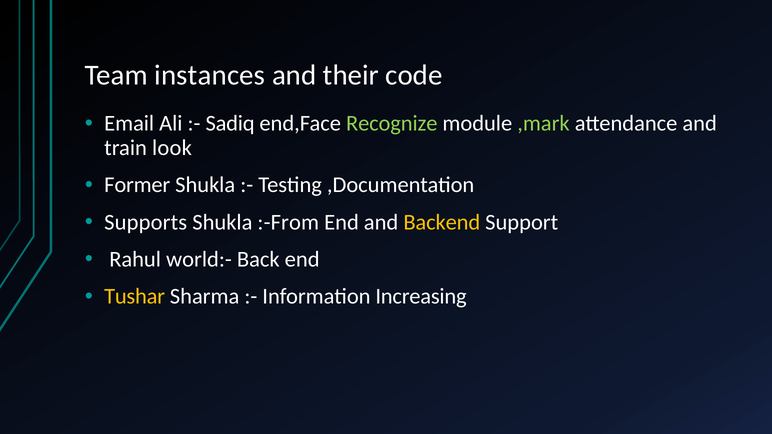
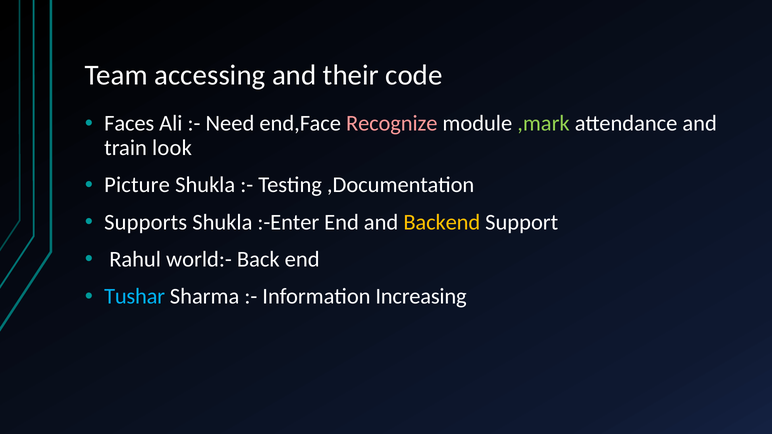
instances: instances -> accessing
Email: Email -> Faces
Sadiq: Sadiq -> Need
Recognize colour: light green -> pink
Former: Former -> Picture
:-From: :-From -> :-Enter
Tushar colour: yellow -> light blue
